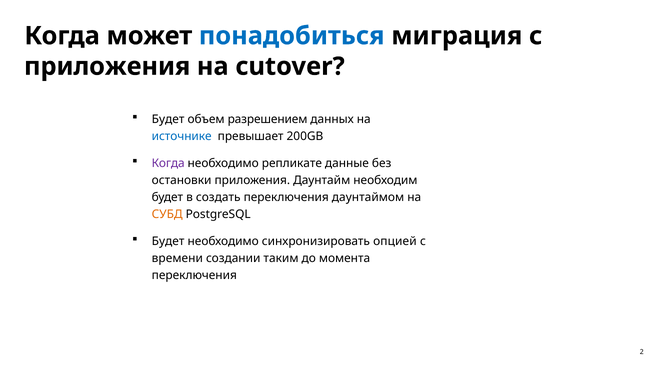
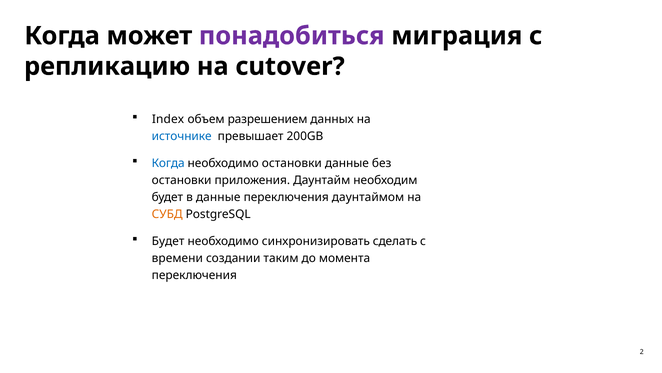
понадобиться colour: blue -> purple
приложения at (107, 66): приложения -> репликацию
Будет at (168, 119): Будет -> Index
Когда at (168, 163) colour: purple -> blue
необходимо репликате: репликате -> остановки
в создать: создать -> данные
опцией: опцией -> сделать
